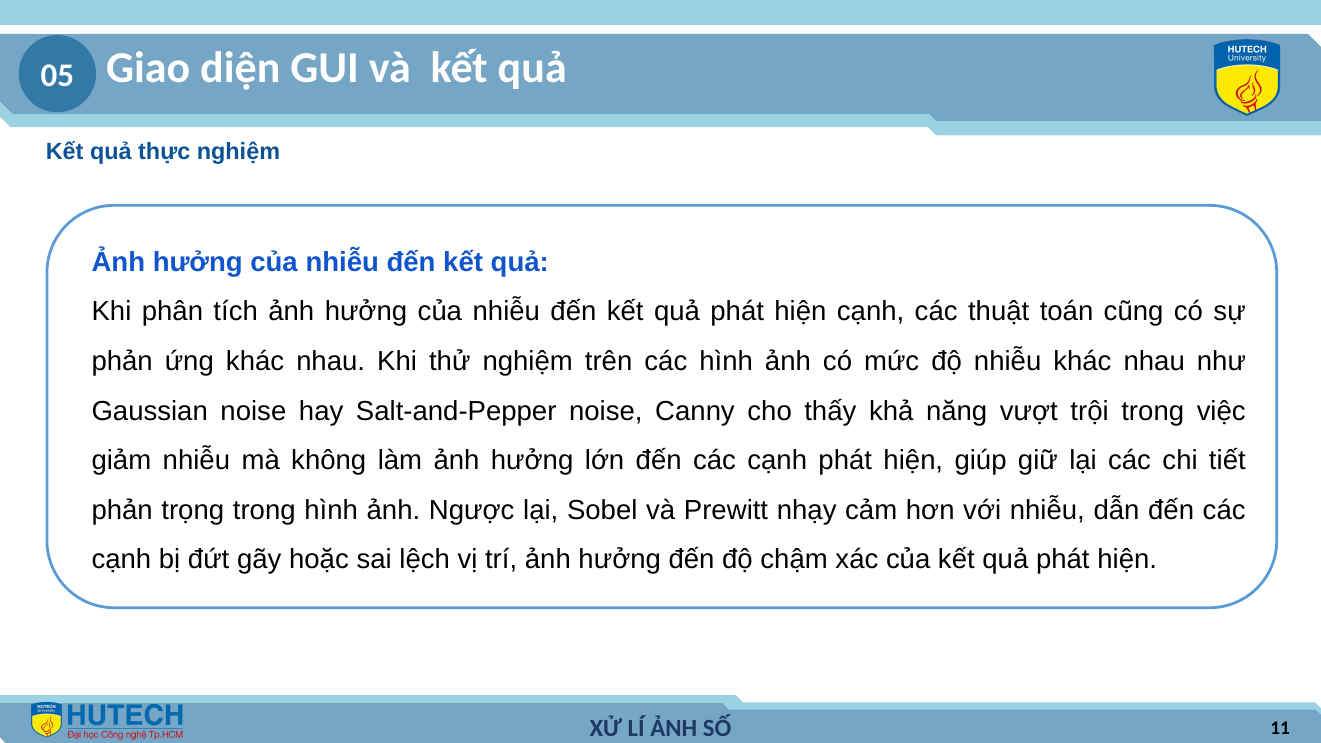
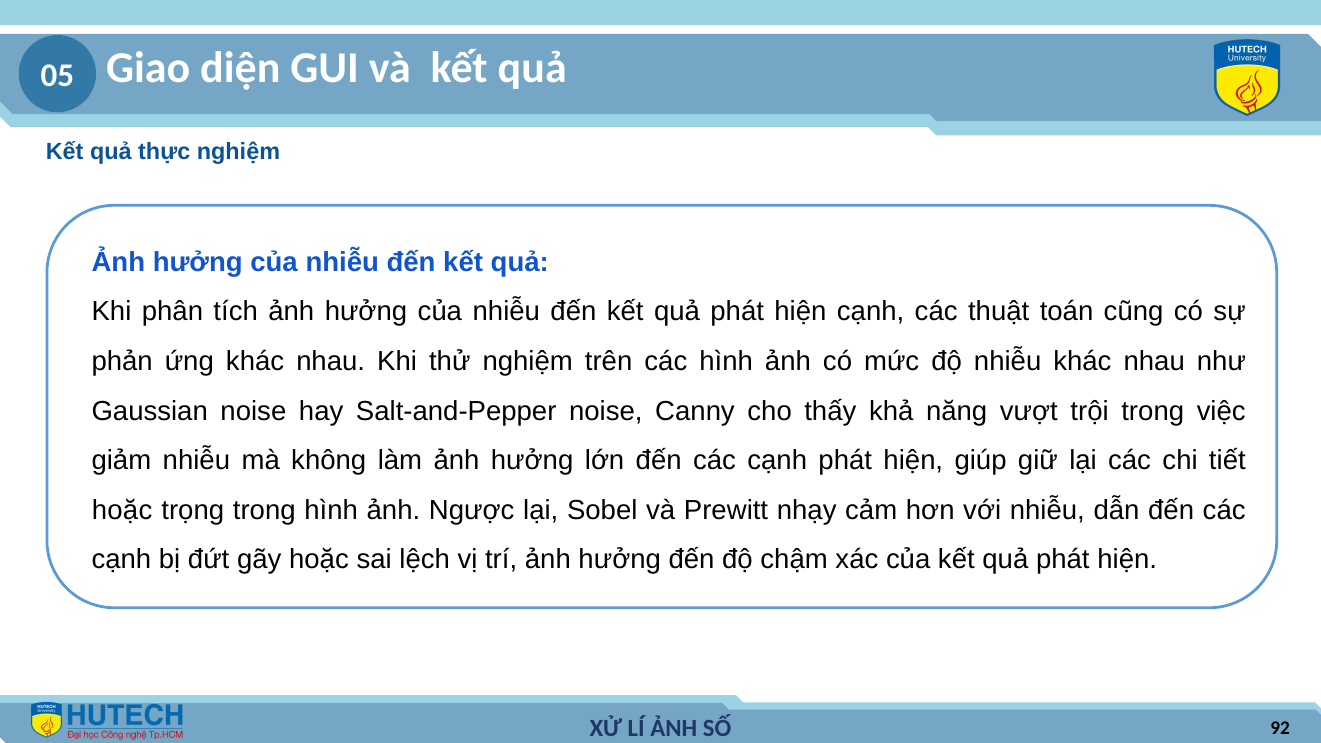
phản at (122, 510): phản -> hoặc
11: 11 -> 92
